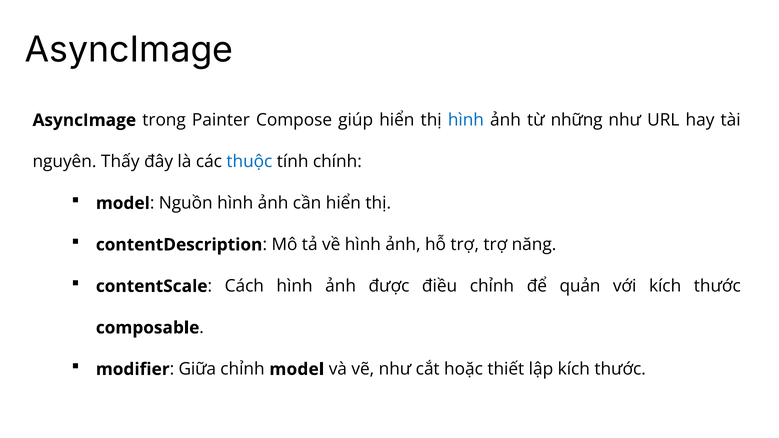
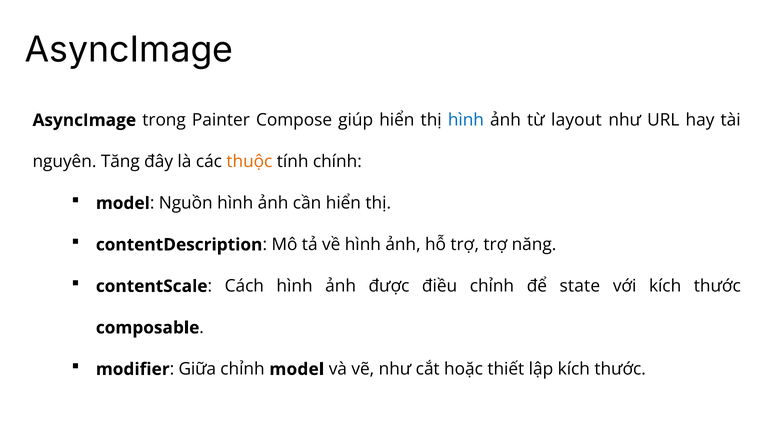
những: những -> layout
Thấy: Thấy -> Tăng
thuộc colour: blue -> orange
quản: quản -> state
